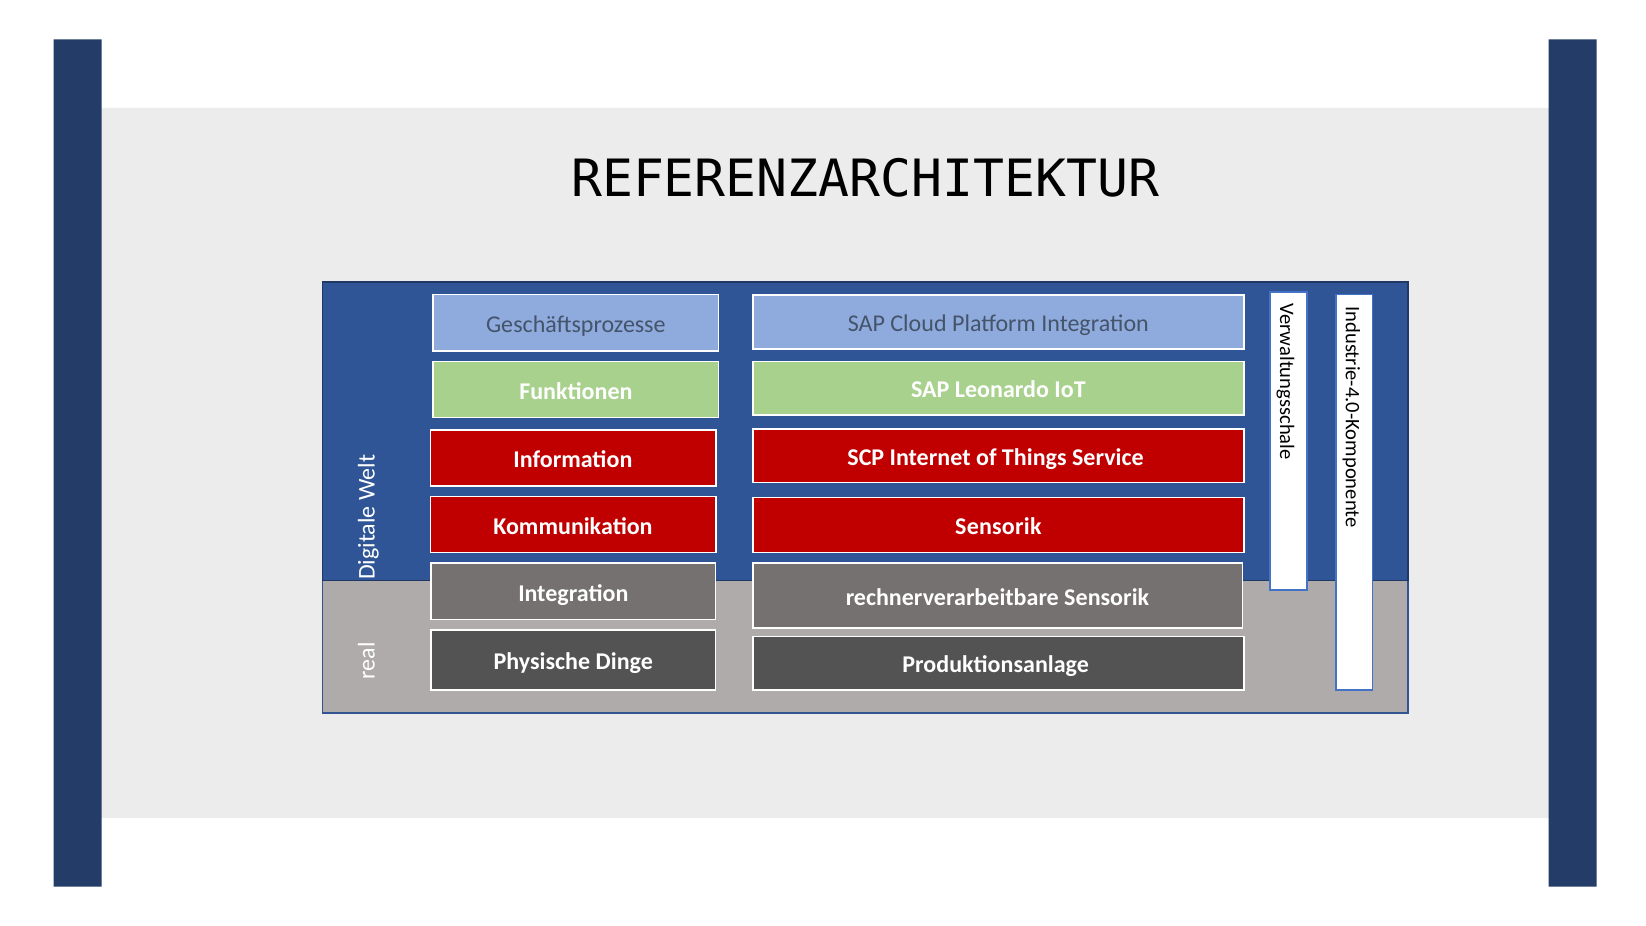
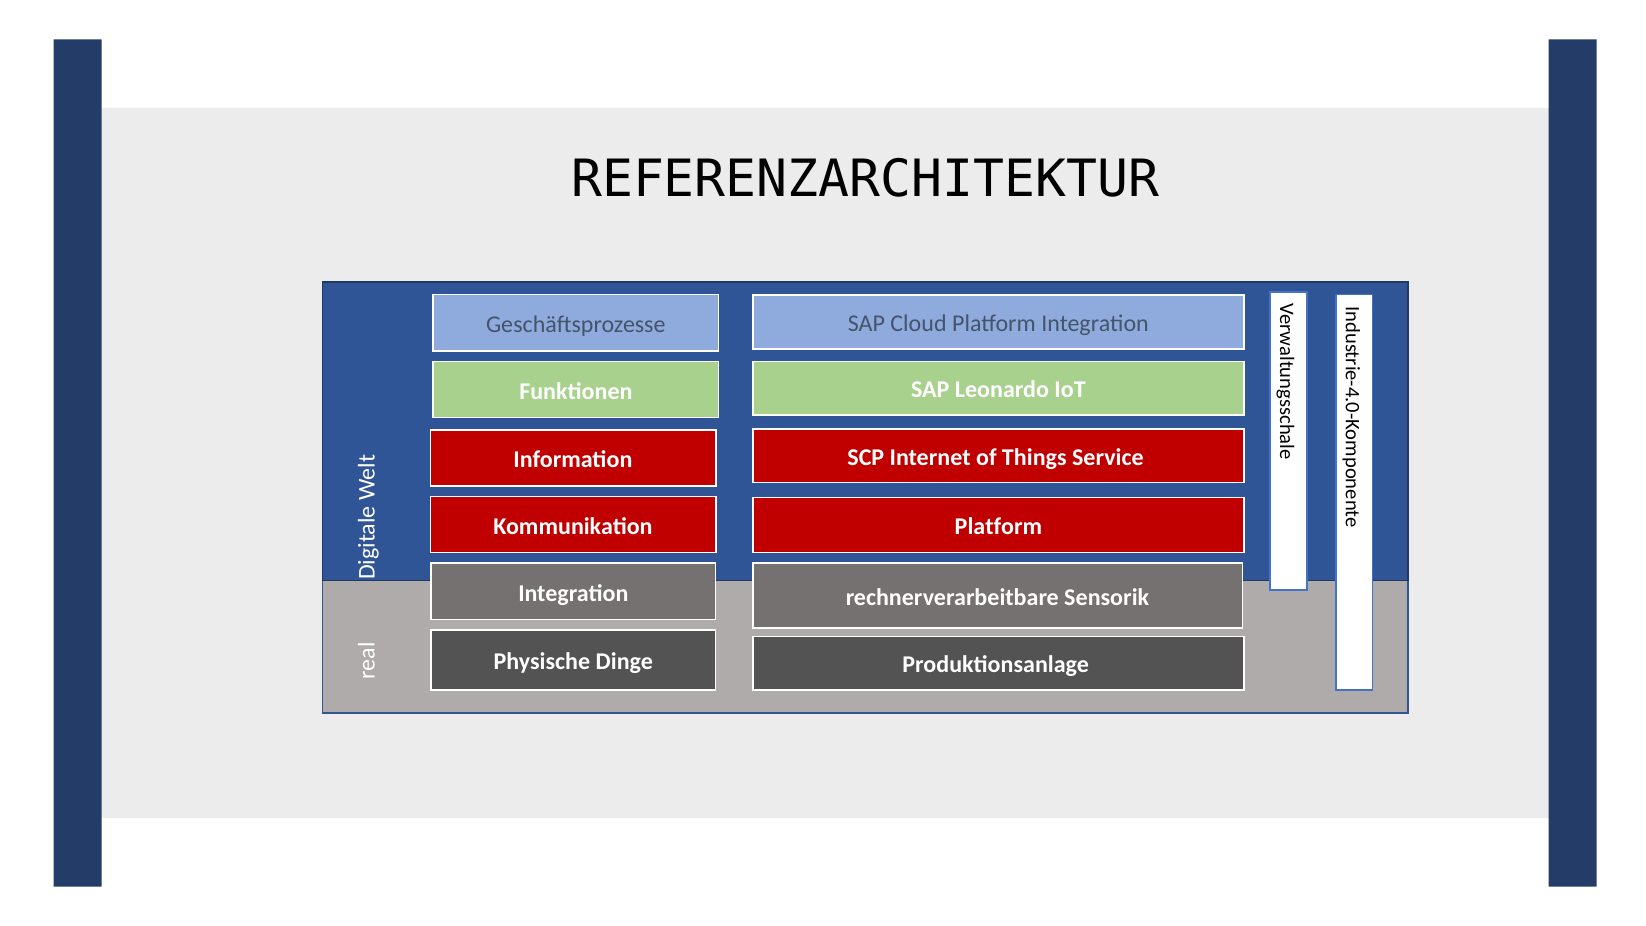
Sensorik at (998, 527): Sensorik -> Platform
